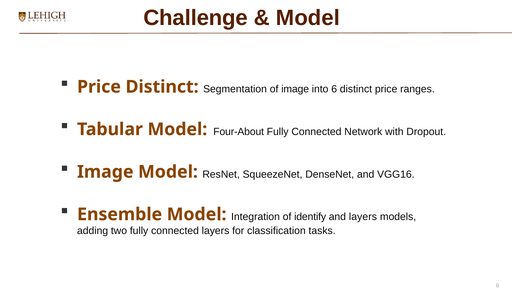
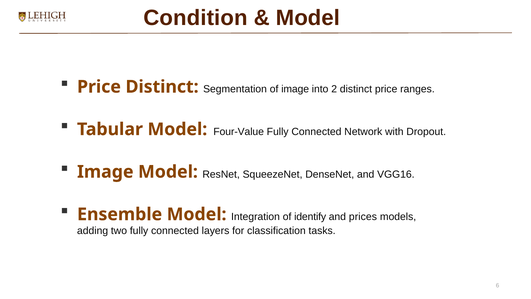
Challenge: Challenge -> Condition
into 6: 6 -> 2
Four-About: Four-About -> Four-Value
and layers: layers -> prices
